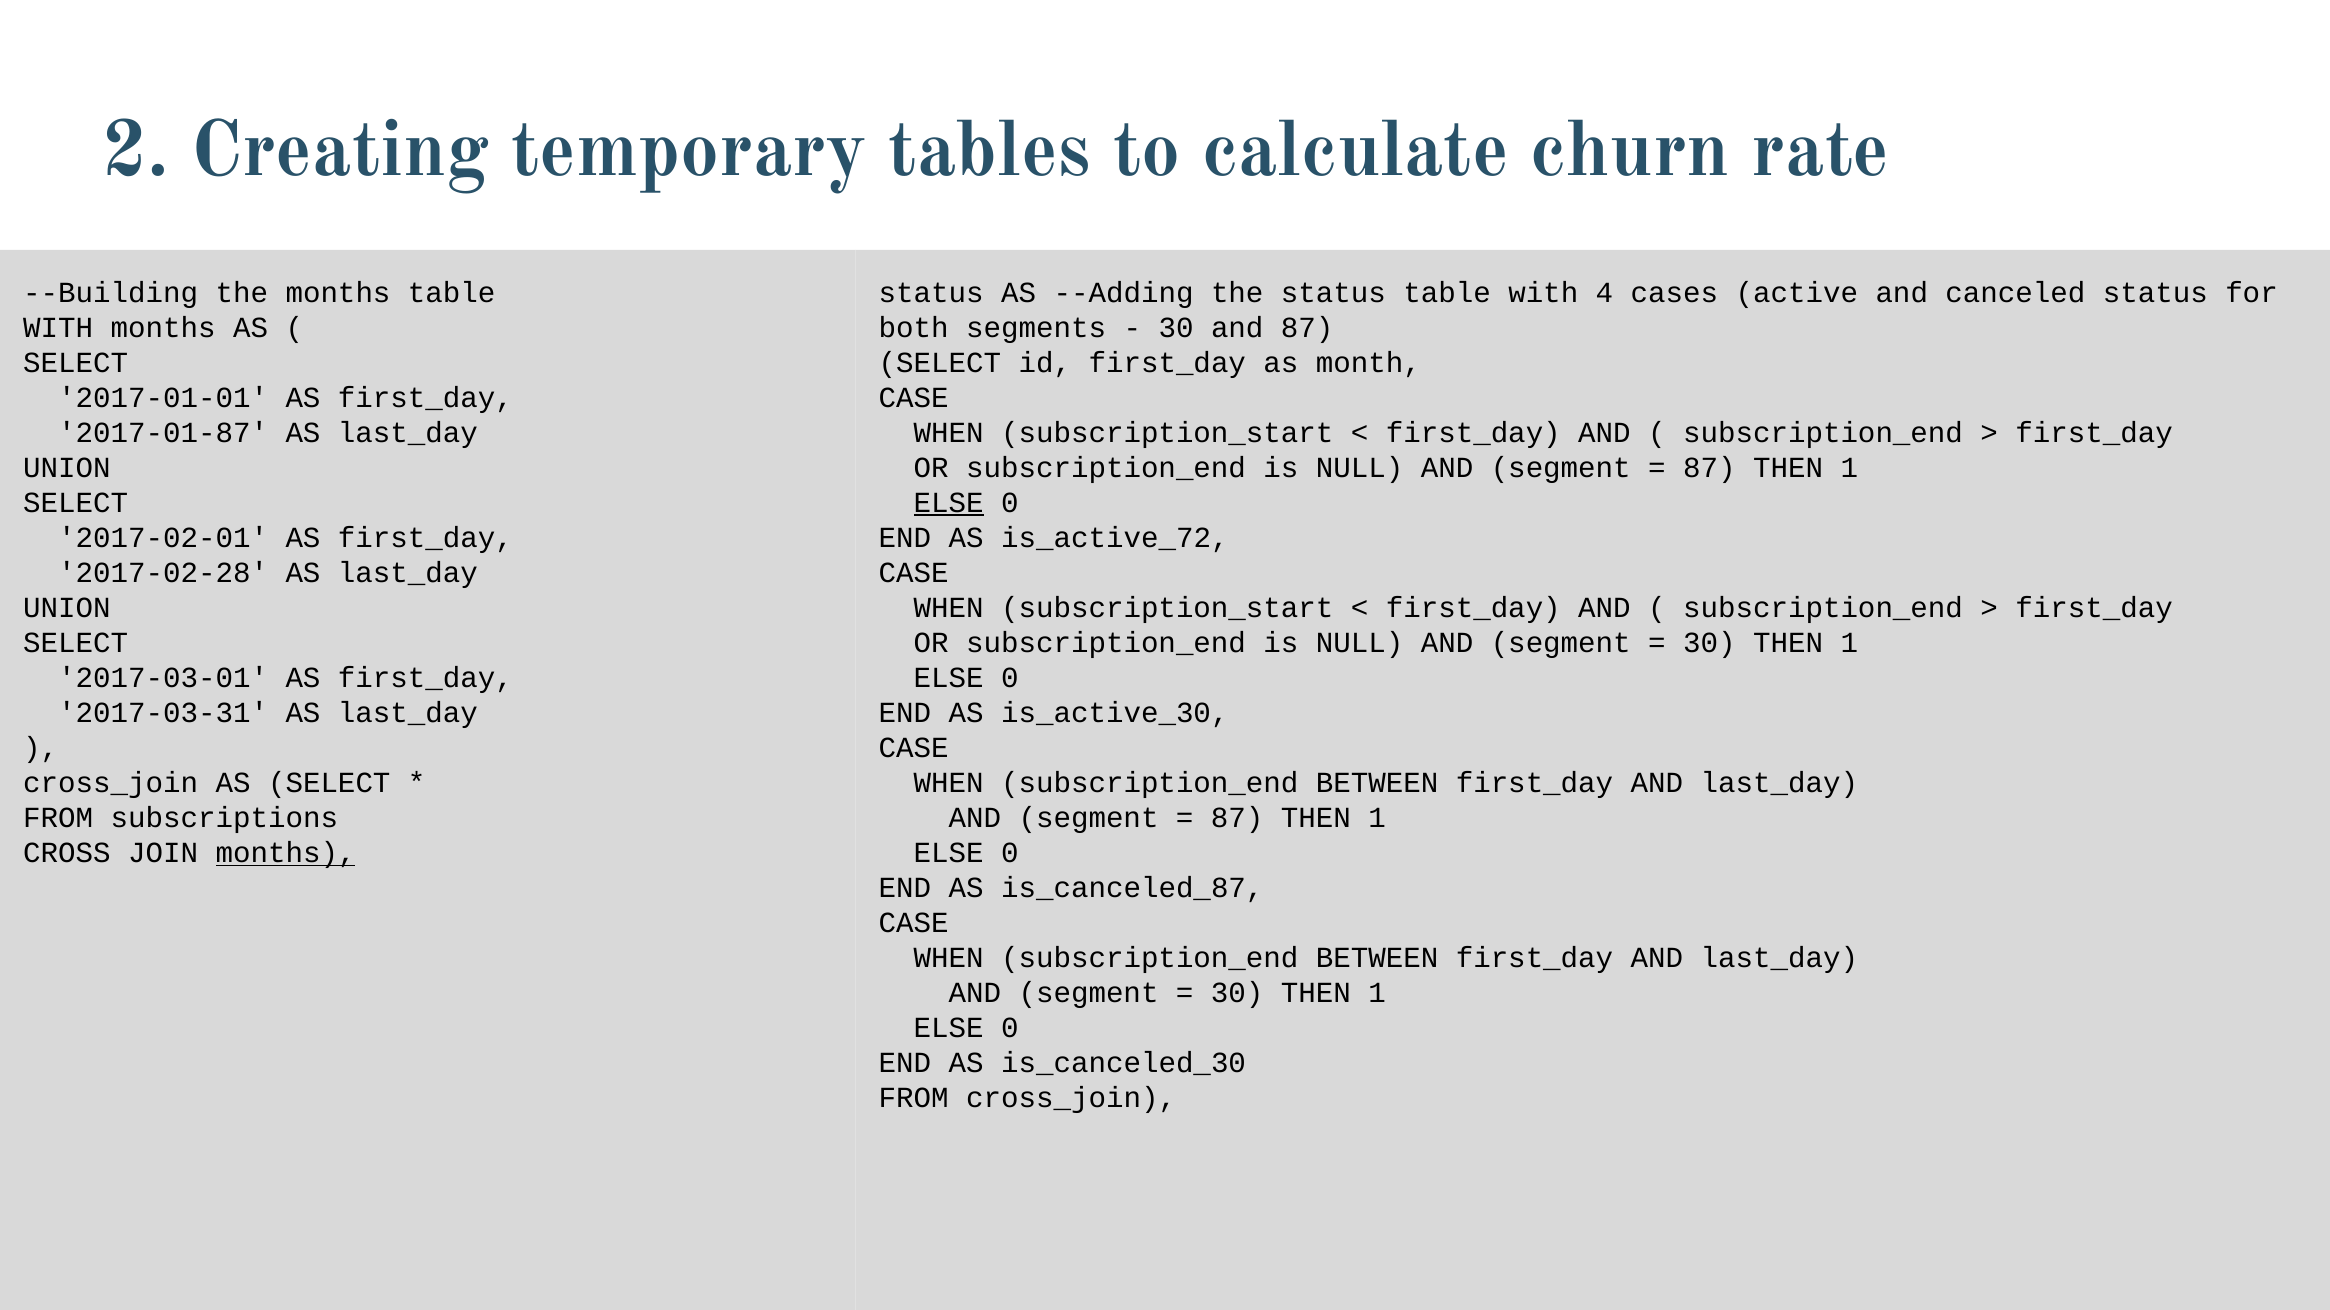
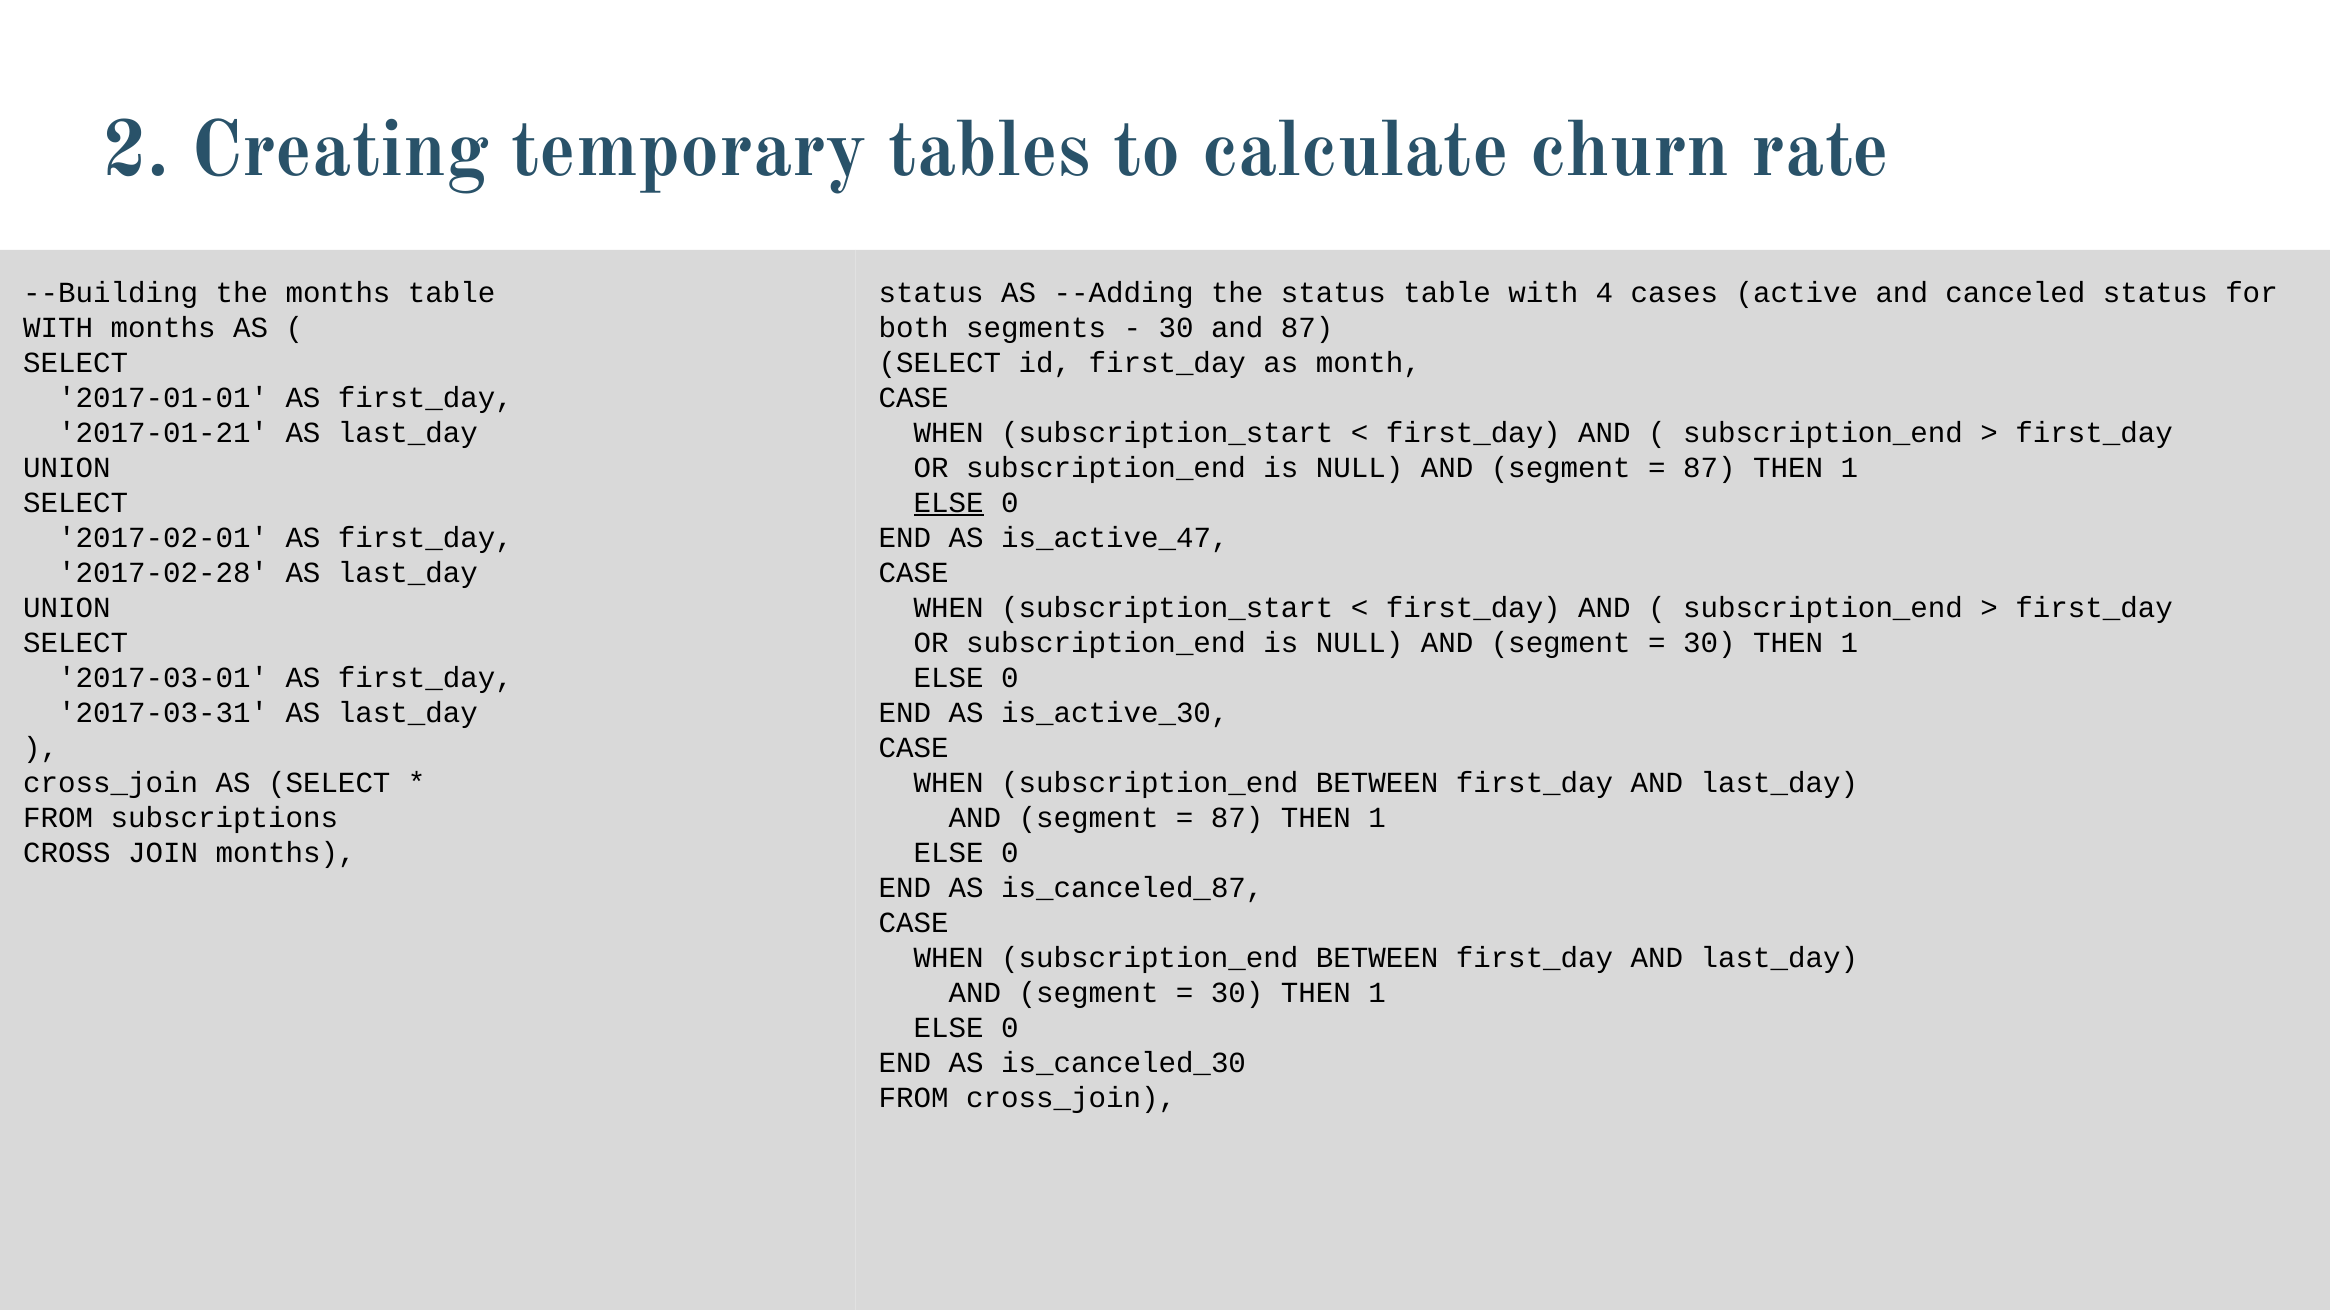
2017-01-87: 2017-01-87 -> 2017-01-21
is_active_72: is_active_72 -> is_active_47
months at (286, 853) underline: present -> none
